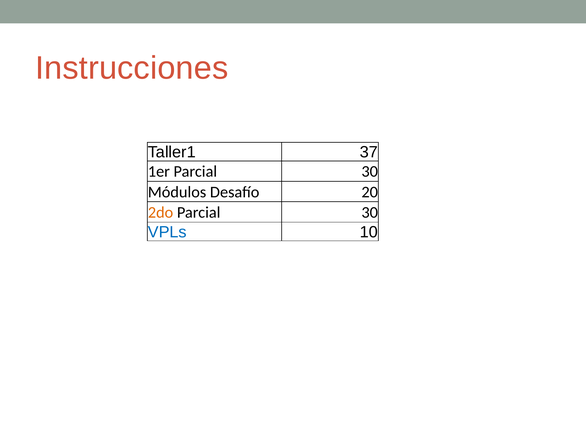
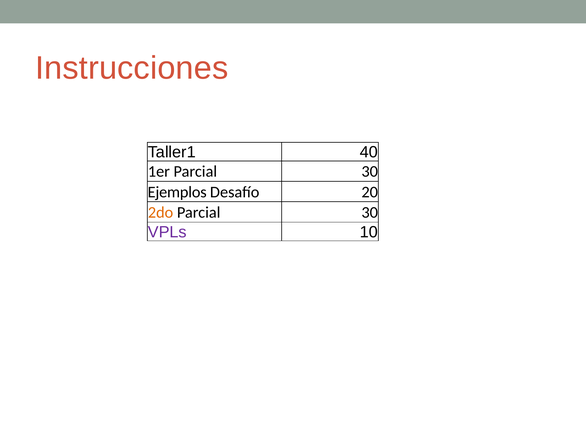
37: 37 -> 40
Módulos: Módulos -> Ejemplos
VPLs colour: blue -> purple
